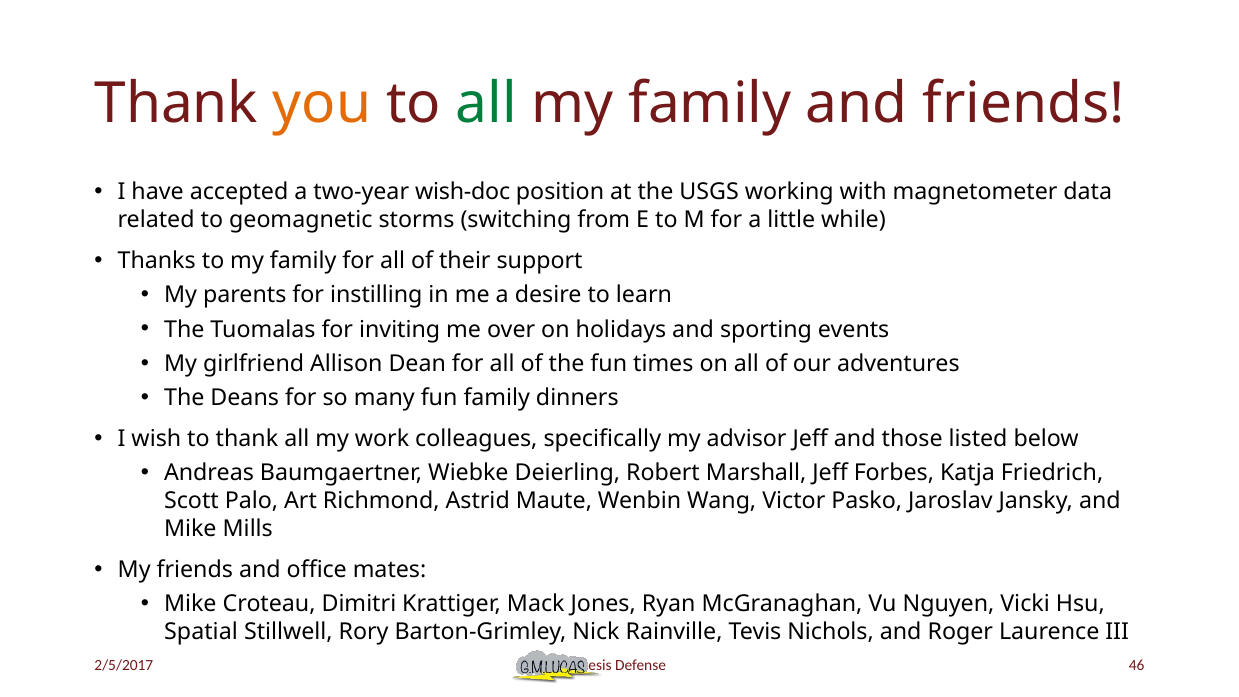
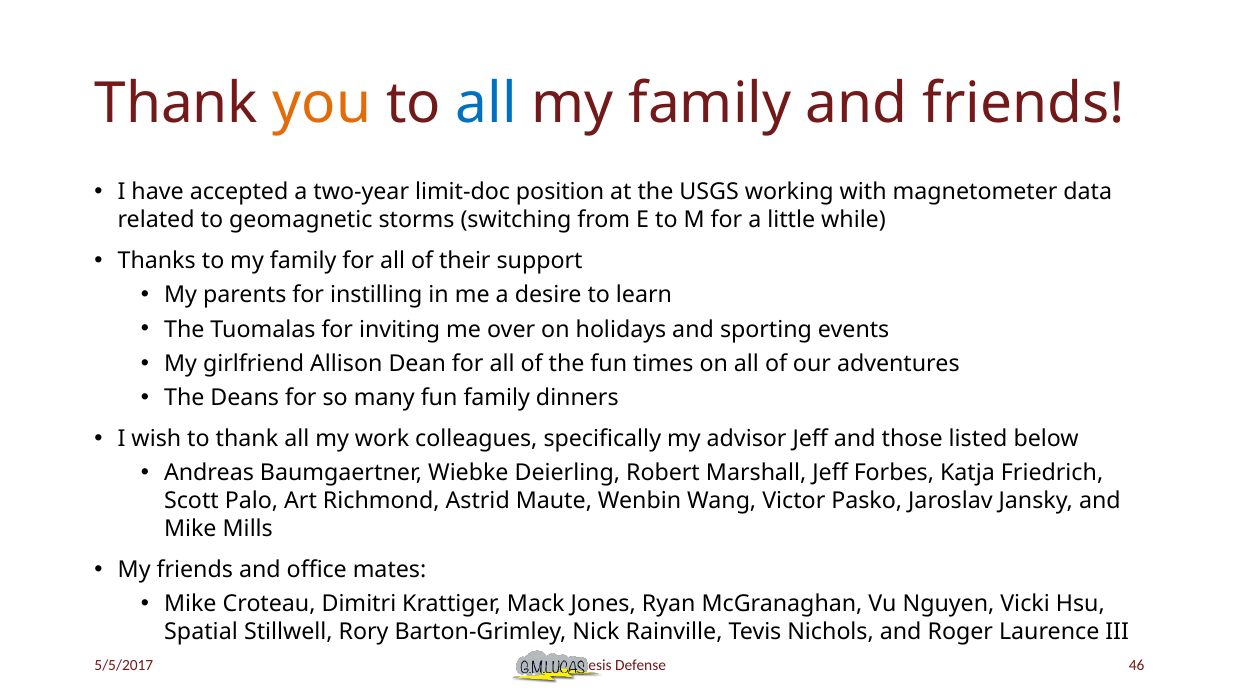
all at (486, 104) colour: green -> blue
wish-doc: wish-doc -> limit-doc
2/5/2017: 2/5/2017 -> 5/5/2017
